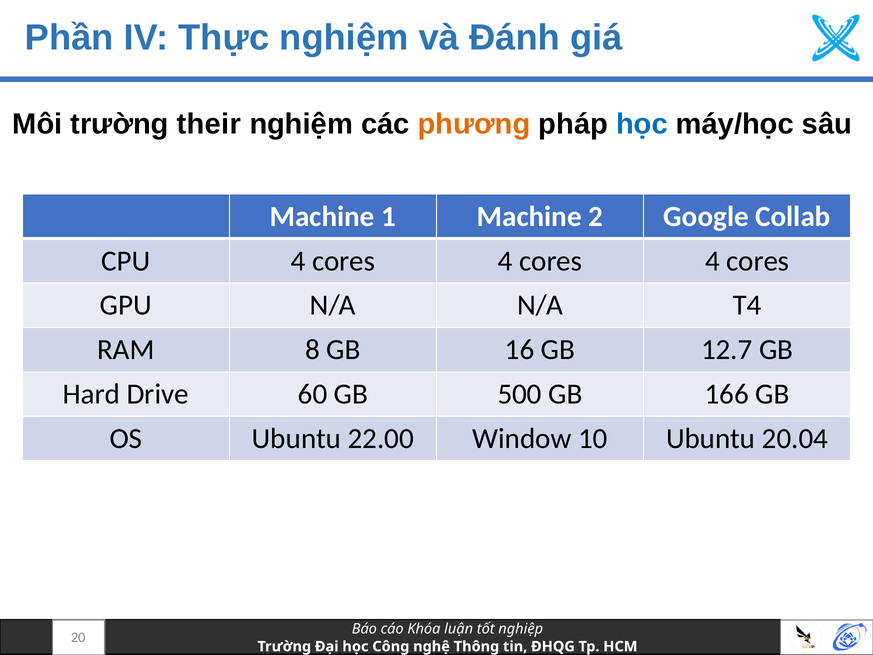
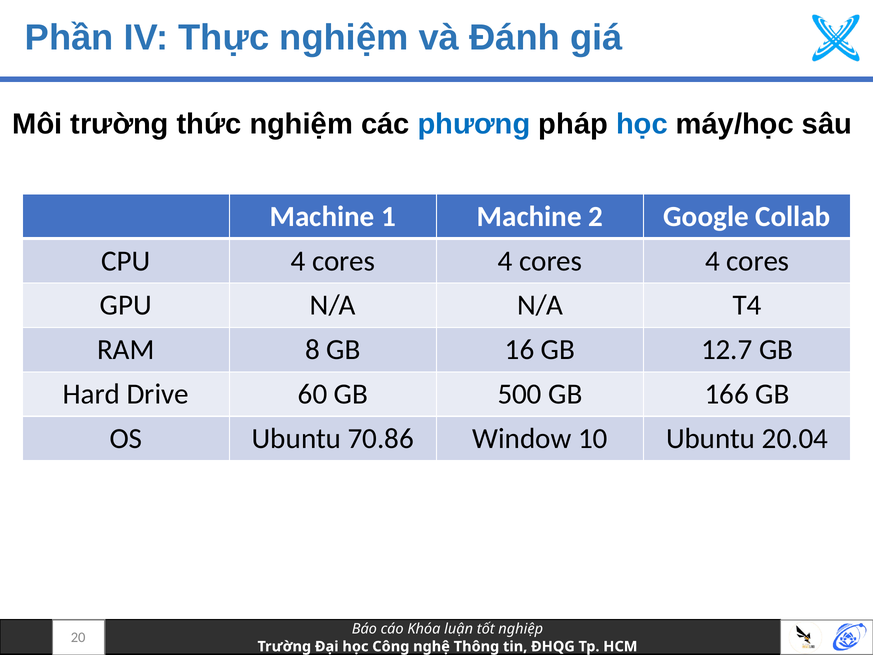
their: their -> thức
phương colour: orange -> blue
22.00: 22.00 -> 70.86
